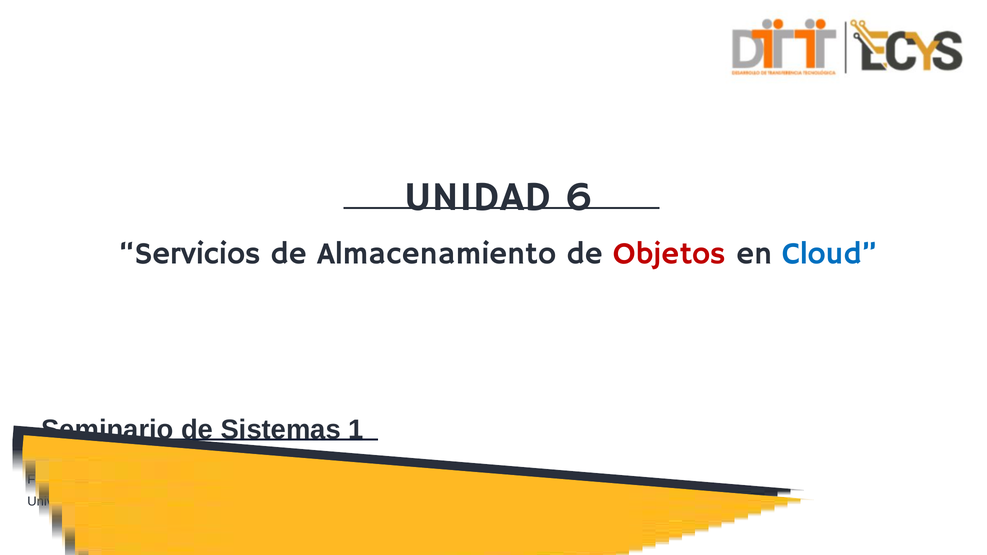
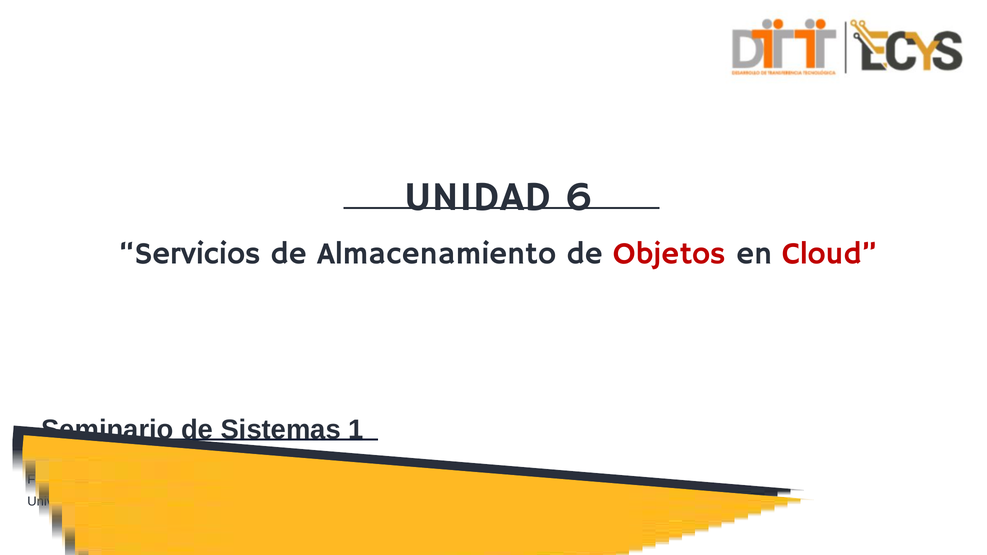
Cloud colour: blue -> red
